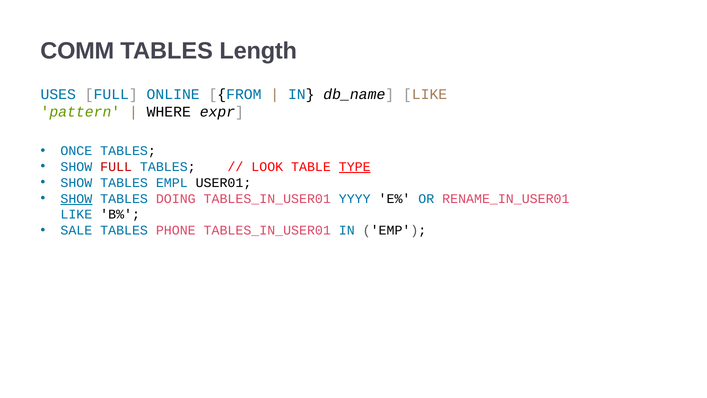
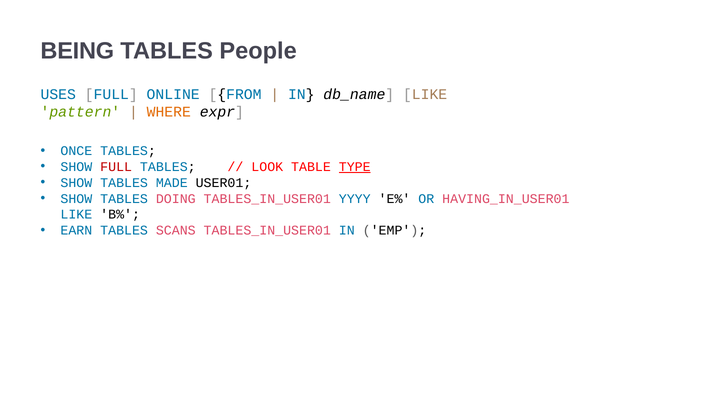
COMM: COMM -> BEING
Length: Length -> People
WHERE colour: black -> orange
EMPL: EMPL -> MADE
SHOW at (76, 198) underline: present -> none
RENAME_IN_USER01: RENAME_IN_USER01 -> HAVING_IN_USER01
SALE: SALE -> EARN
PHONE: PHONE -> SCANS
